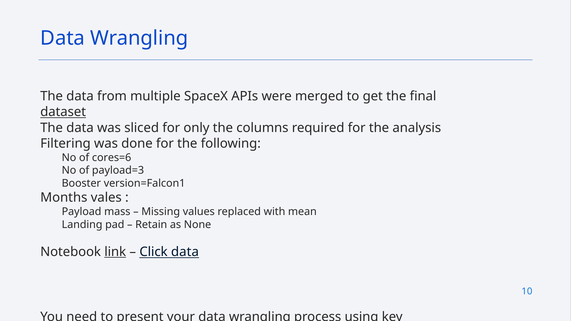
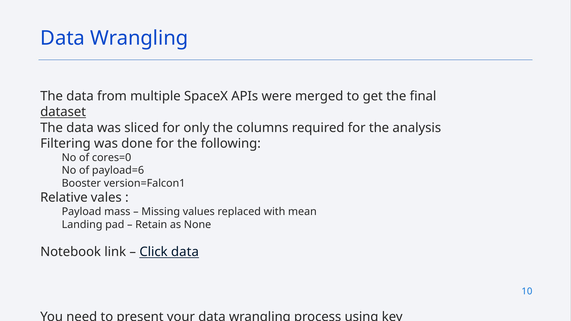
cores=6: cores=6 -> cores=0
payload=3: payload=3 -> payload=6
Months: Months -> Relative
link underline: present -> none
